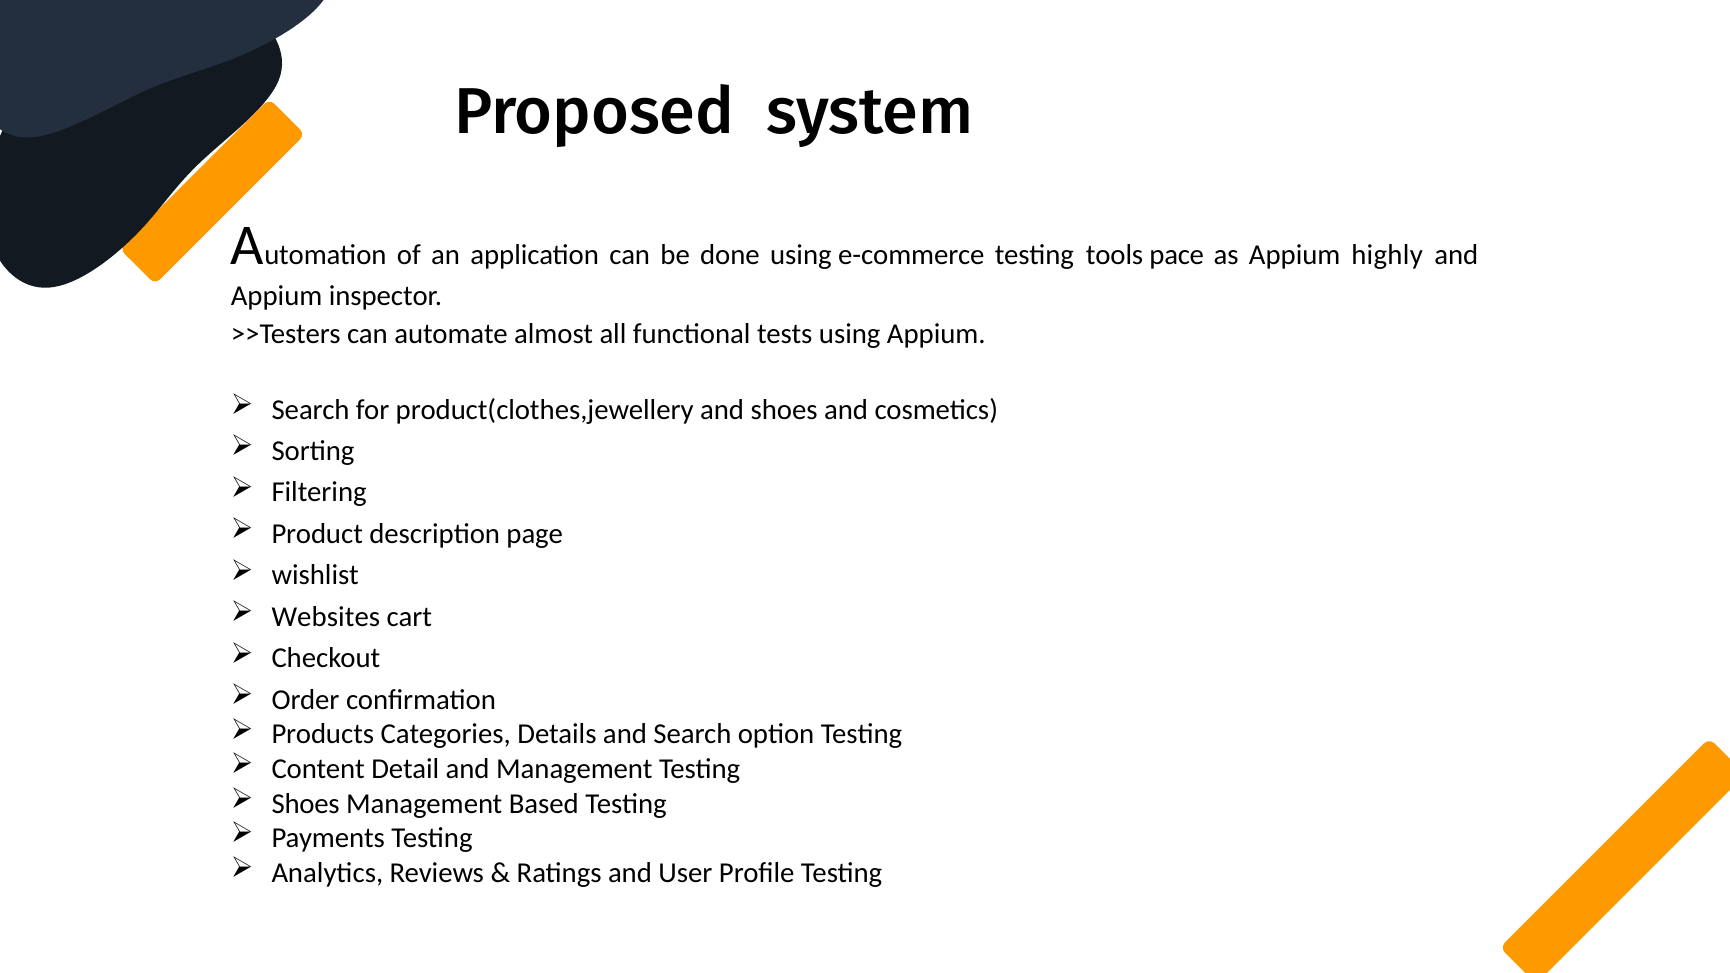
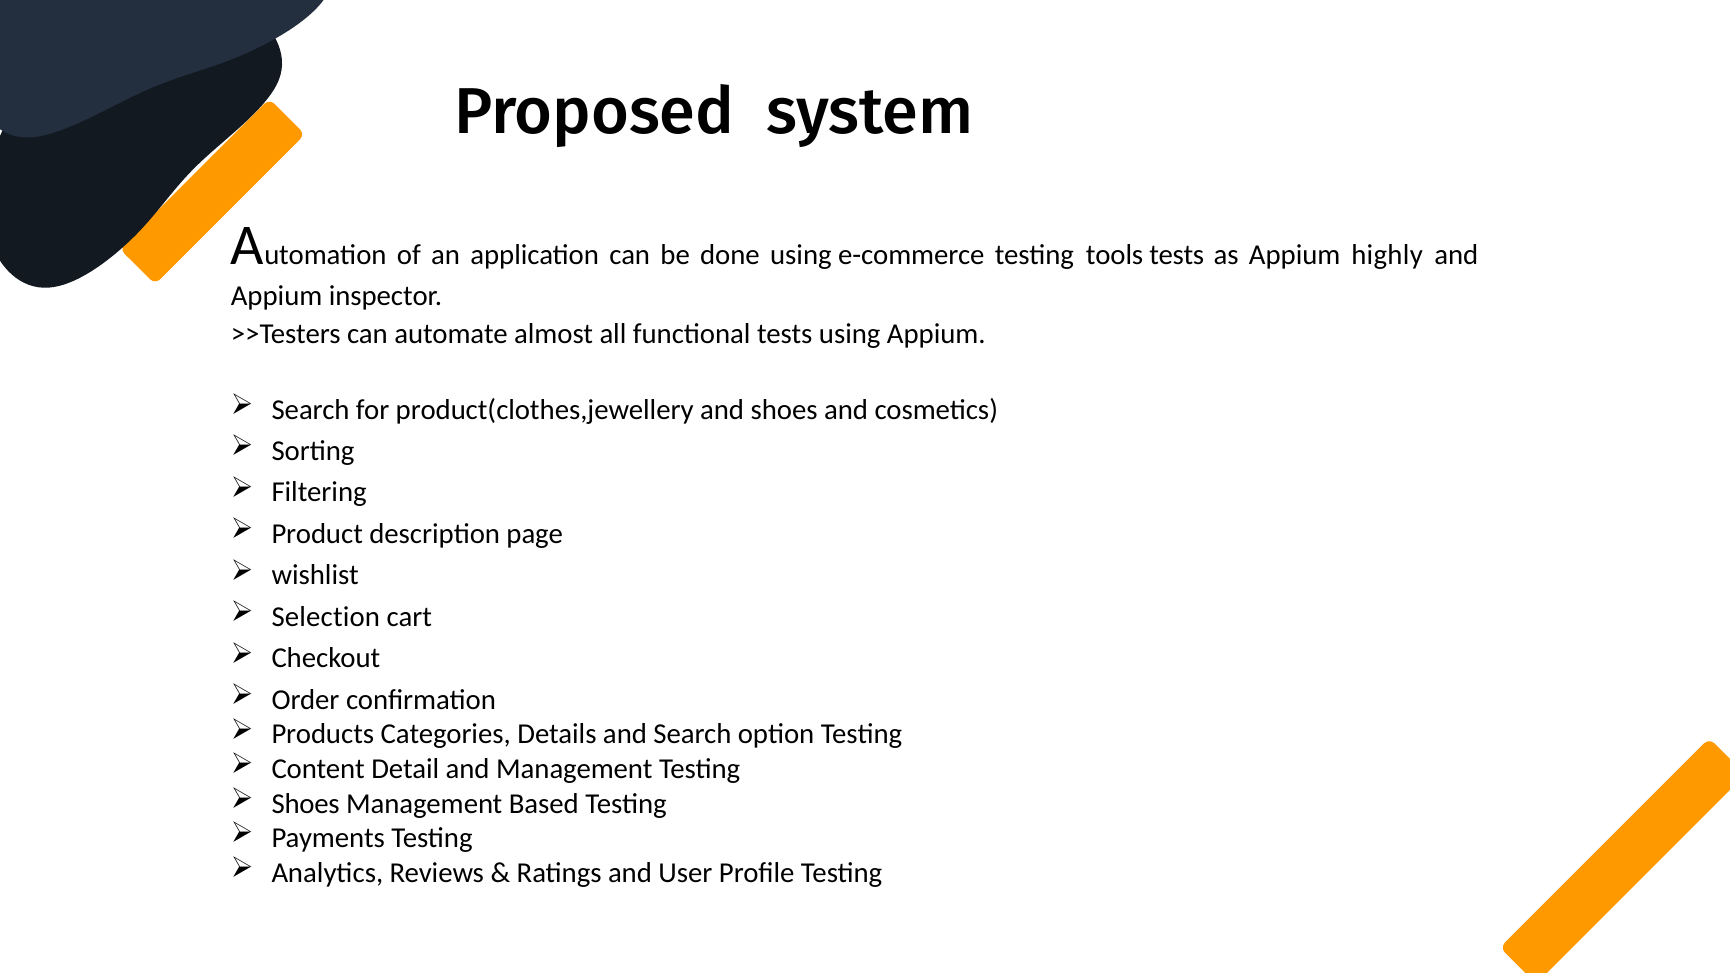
tools pace: pace -> tests
Websites: Websites -> Selection
